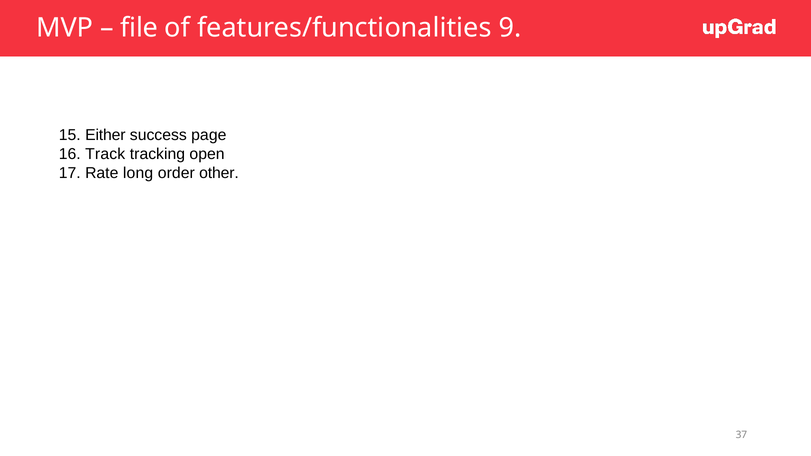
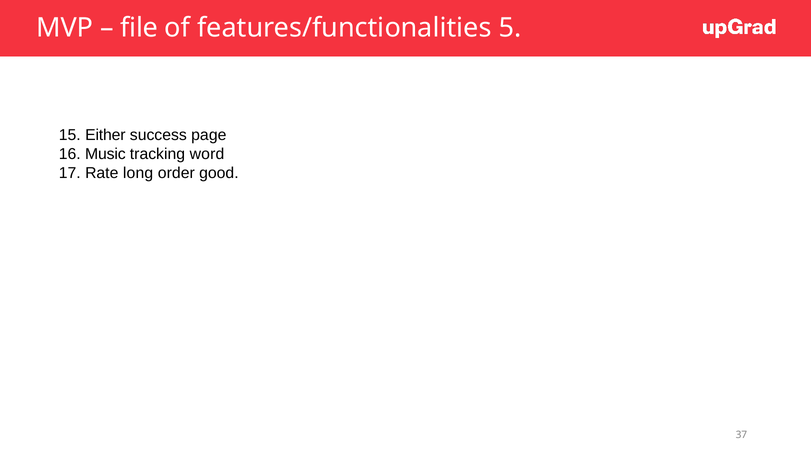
9: 9 -> 5
Track: Track -> Music
open: open -> word
other: other -> good
